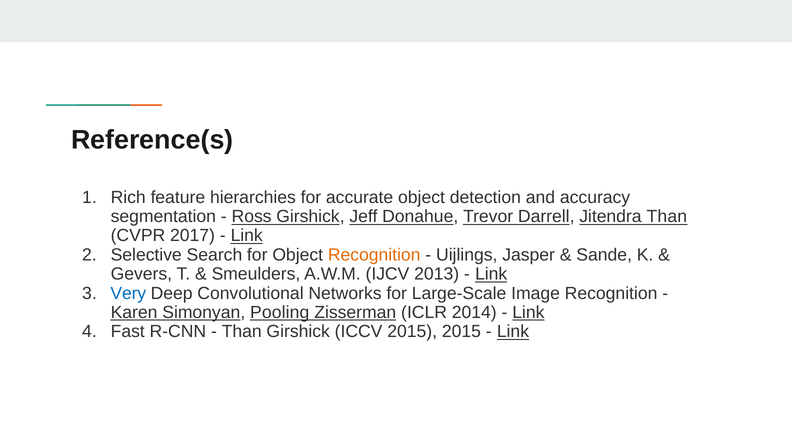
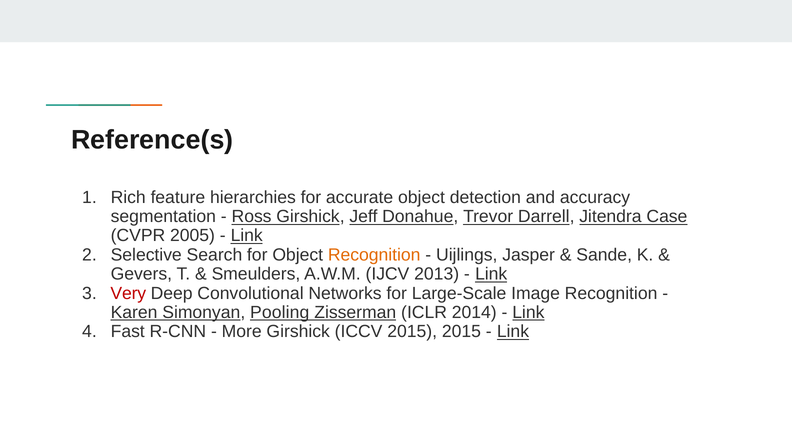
Jitendra Than: Than -> Case
2017: 2017 -> 2005
Very colour: blue -> red
Than at (242, 332): Than -> More
